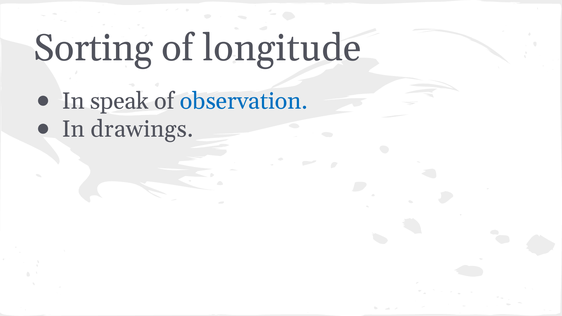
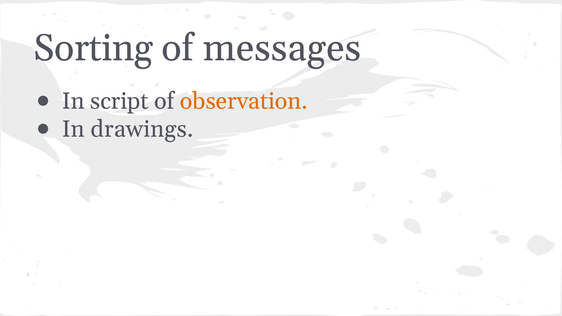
longitude: longitude -> messages
speak: speak -> script
observation colour: blue -> orange
